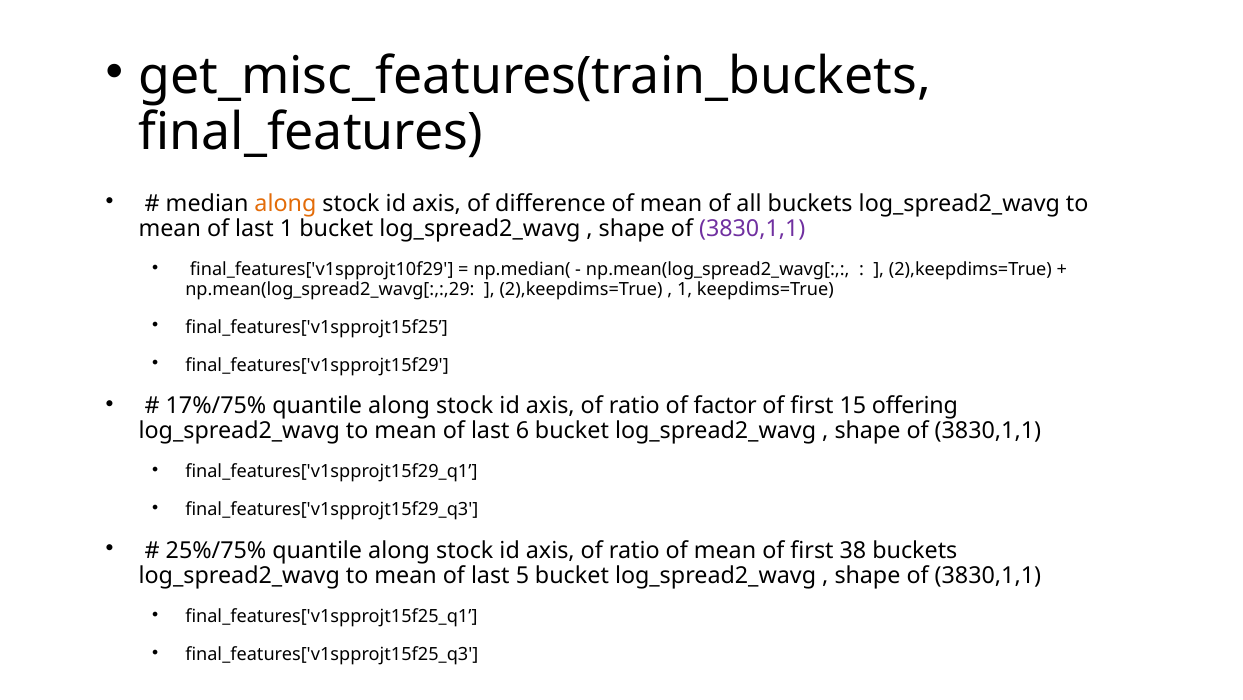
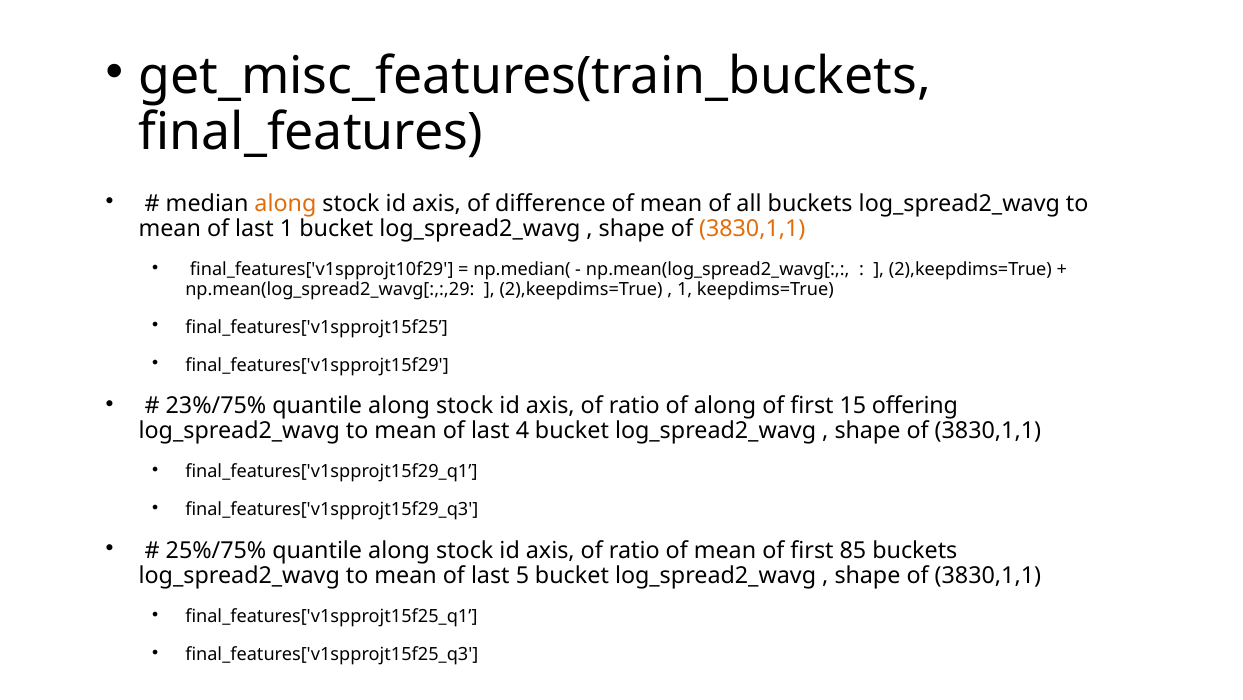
3830,1,1 at (752, 228) colour: purple -> orange
17%/75%: 17%/75% -> 23%/75%
of factor: factor -> along
6: 6 -> 4
38: 38 -> 85
